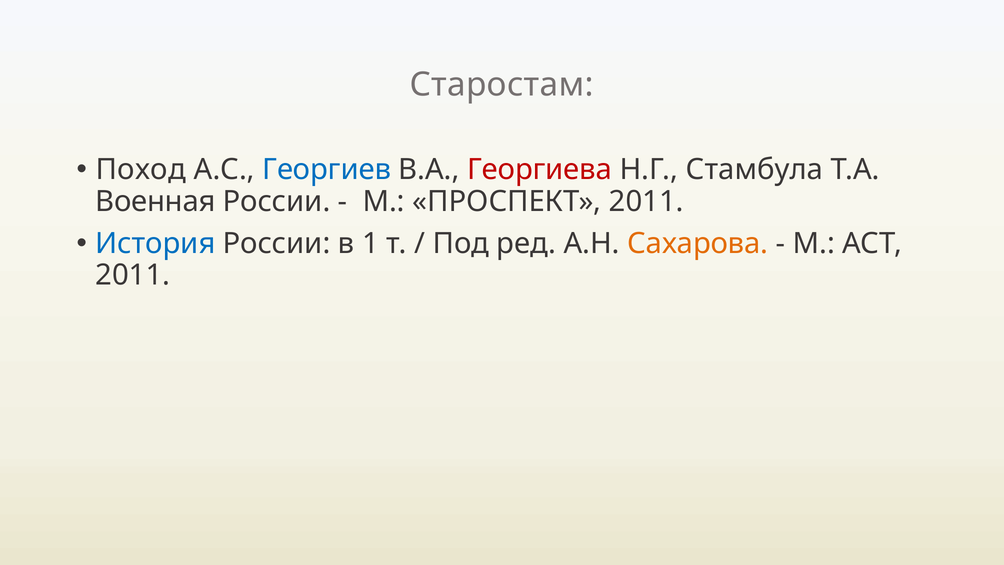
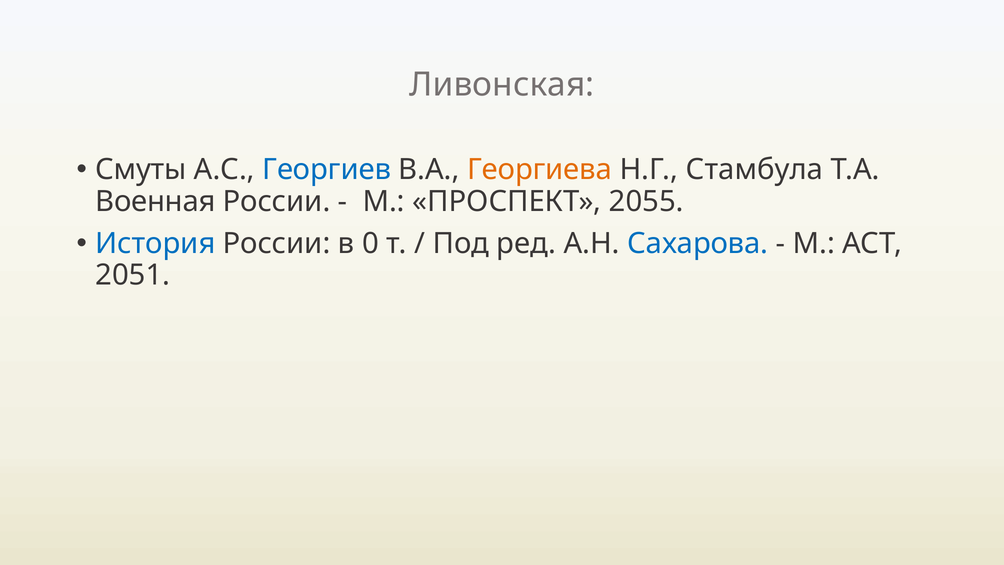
Старостам: Старостам -> Ливонская
Поход: Поход -> Смуты
Георгиева colour: red -> orange
ПРОСПЕКТ 2011: 2011 -> 2055
1: 1 -> 0
Сахарова colour: orange -> blue
2011 at (133, 275): 2011 -> 2051
